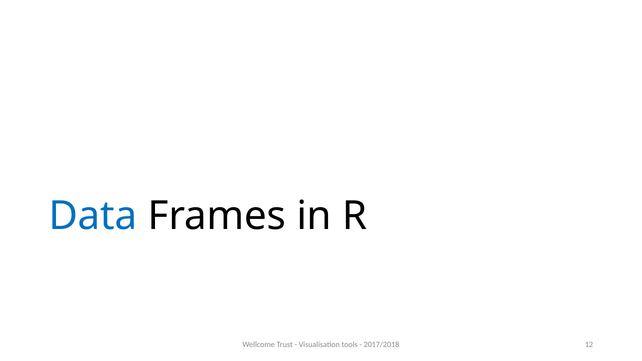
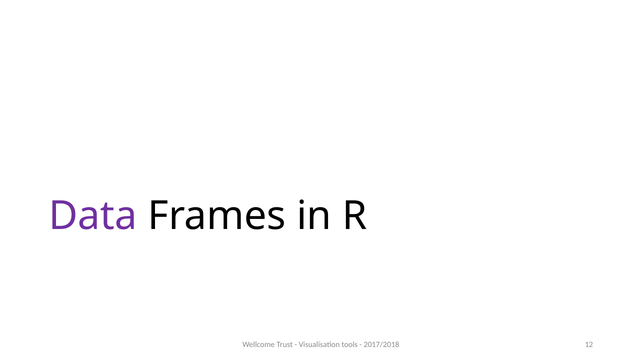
Data colour: blue -> purple
